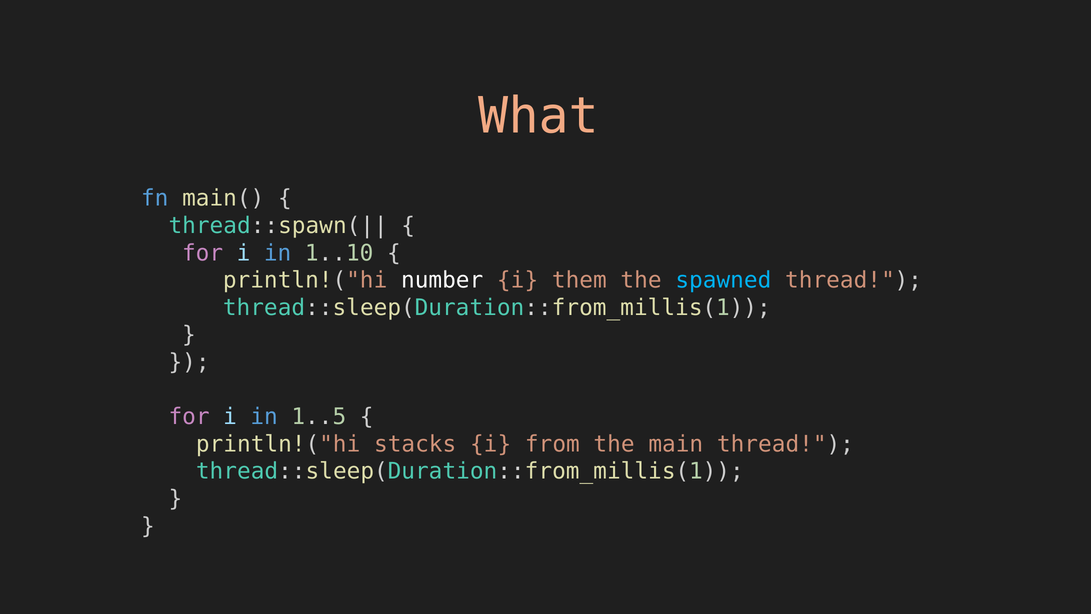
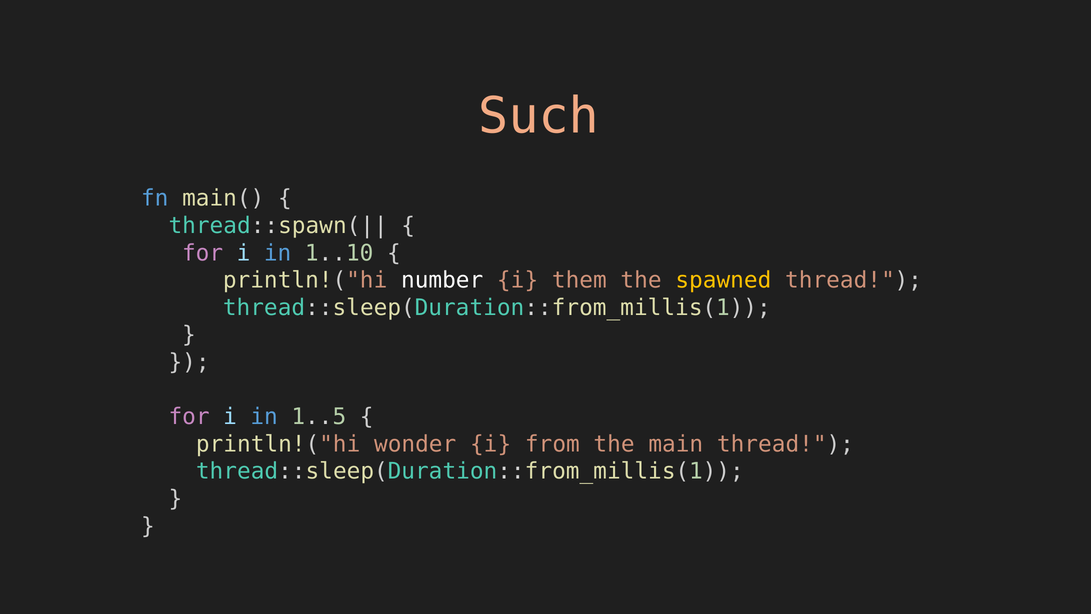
What: What -> Such
spawned colour: light blue -> yellow
stacks: stacks -> wonder
